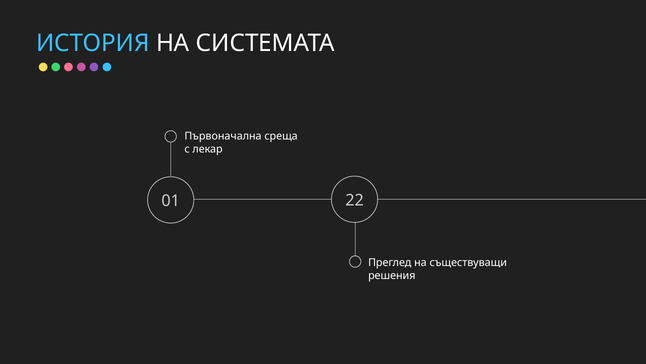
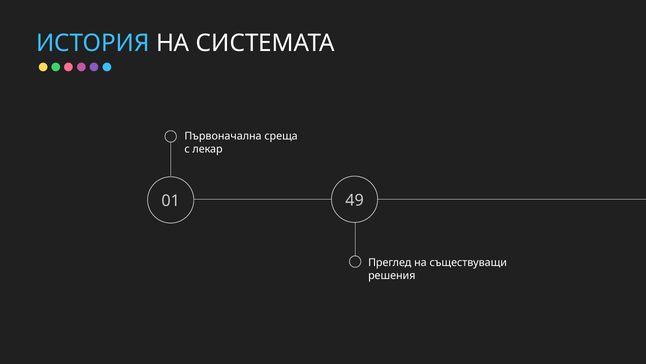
22: 22 -> 49
